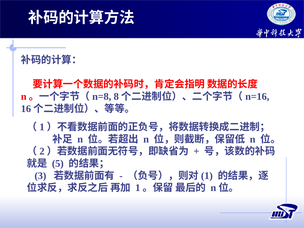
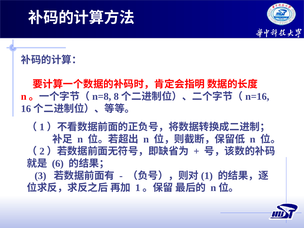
5: 5 -> 6
